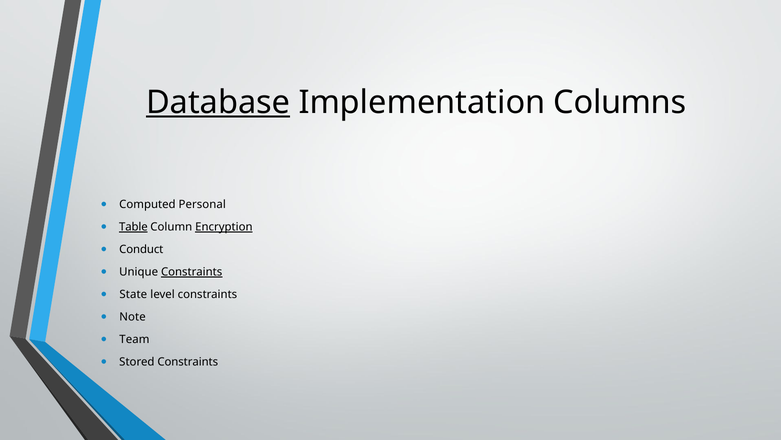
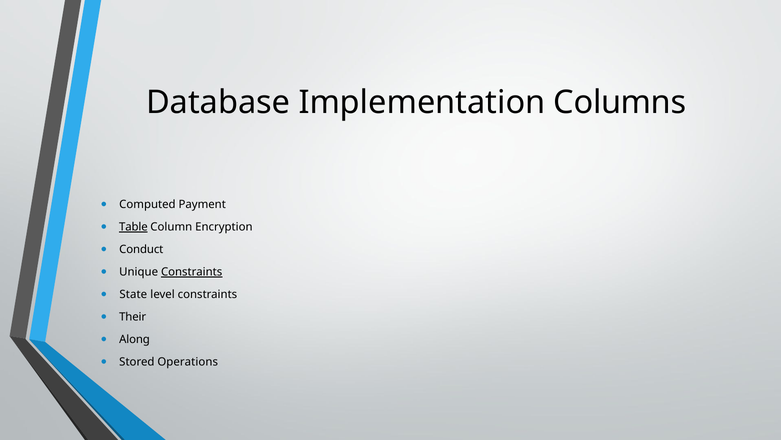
Database underline: present -> none
Personal: Personal -> Payment
Encryption underline: present -> none
Note: Note -> Their
Team: Team -> Along
Stored Constraints: Constraints -> Operations
